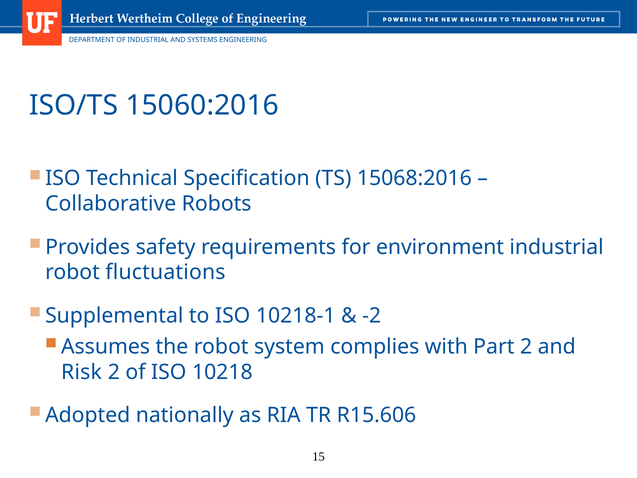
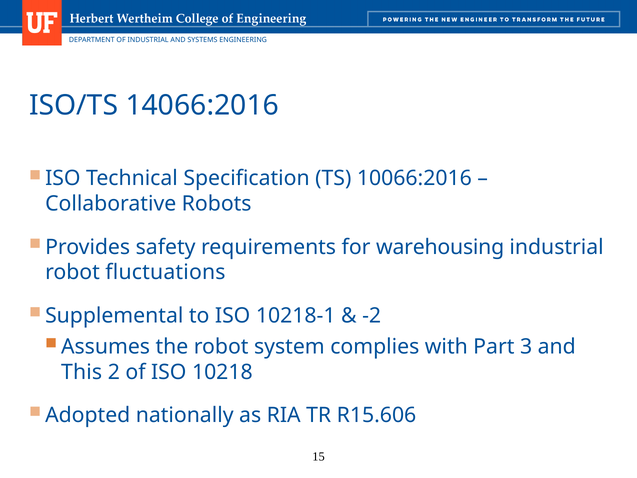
15060:2016: 15060:2016 -> 14066:2016
15068:2016: 15068:2016 -> 10066:2016
environment: environment -> warehousing
Part 2: 2 -> 3
Risk: Risk -> This
